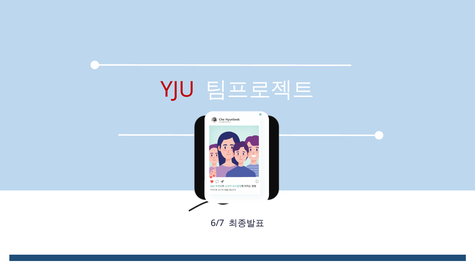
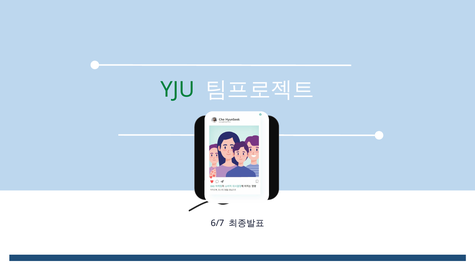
YJU colour: red -> green
